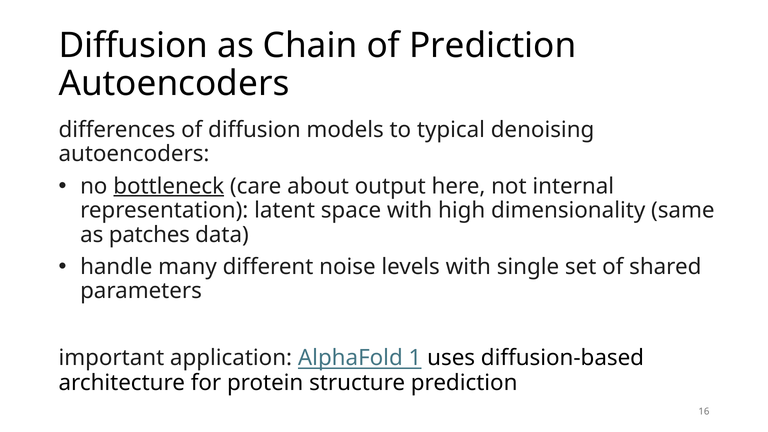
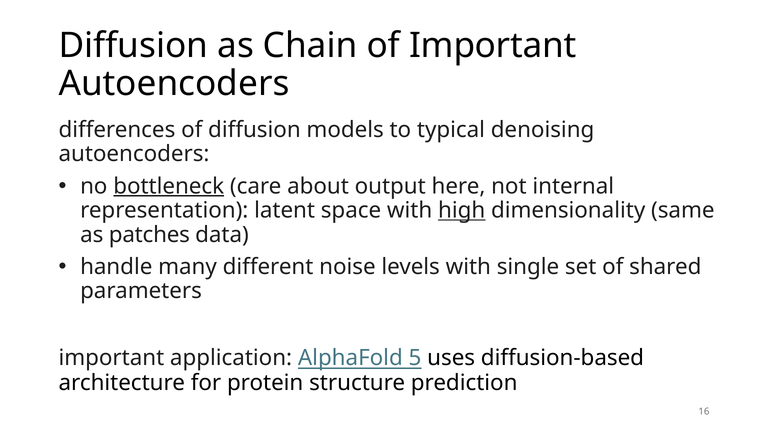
of Prediction: Prediction -> Important
high underline: none -> present
1: 1 -> 5
